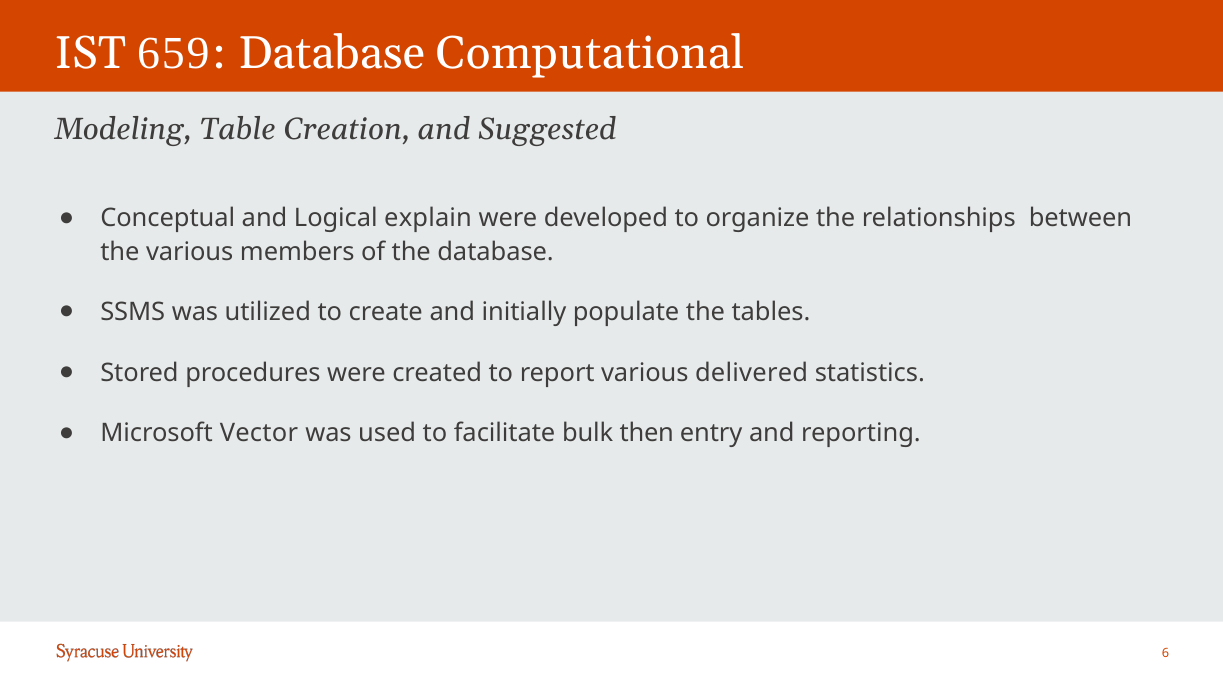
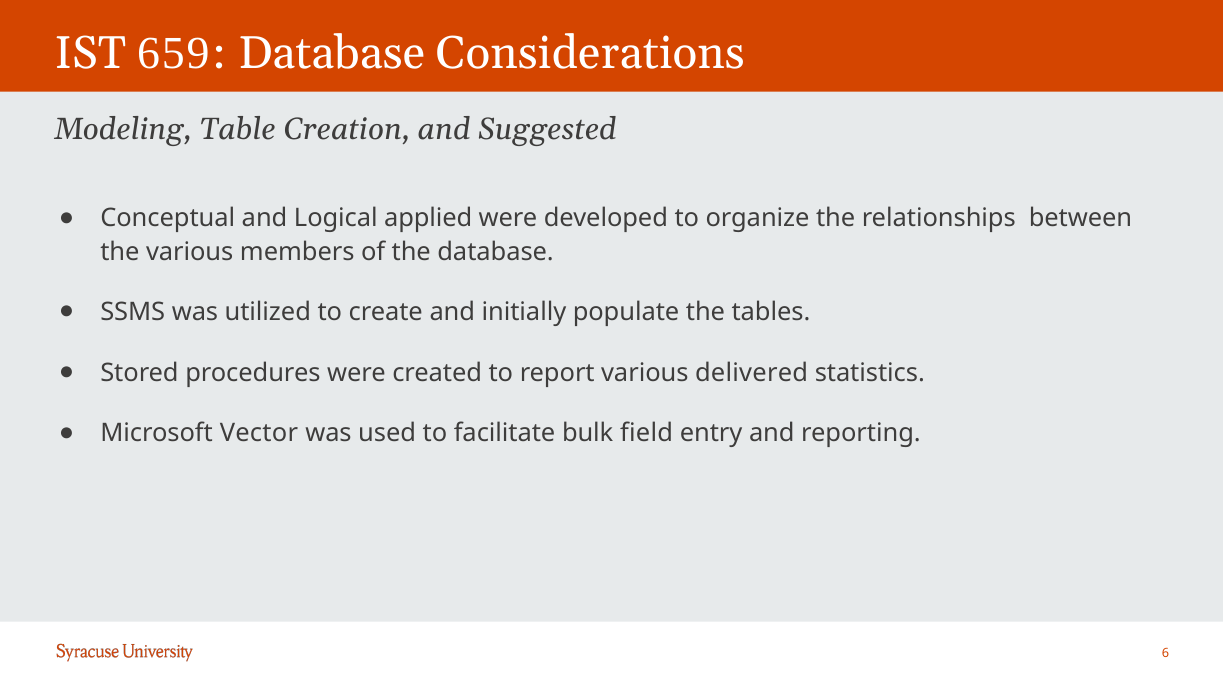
Computational: Computational -> Considerations
explain: explain -> applied
then: then -> field
